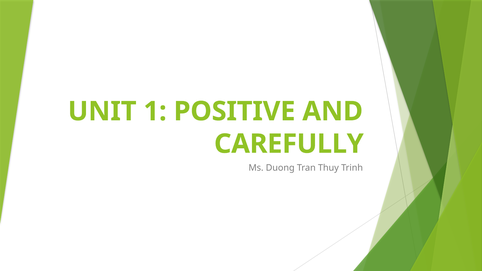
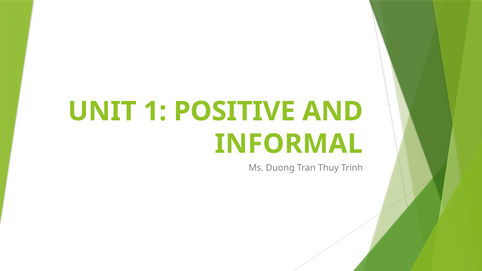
CAREFULLY: CAREFULLY -> INFORMAL
